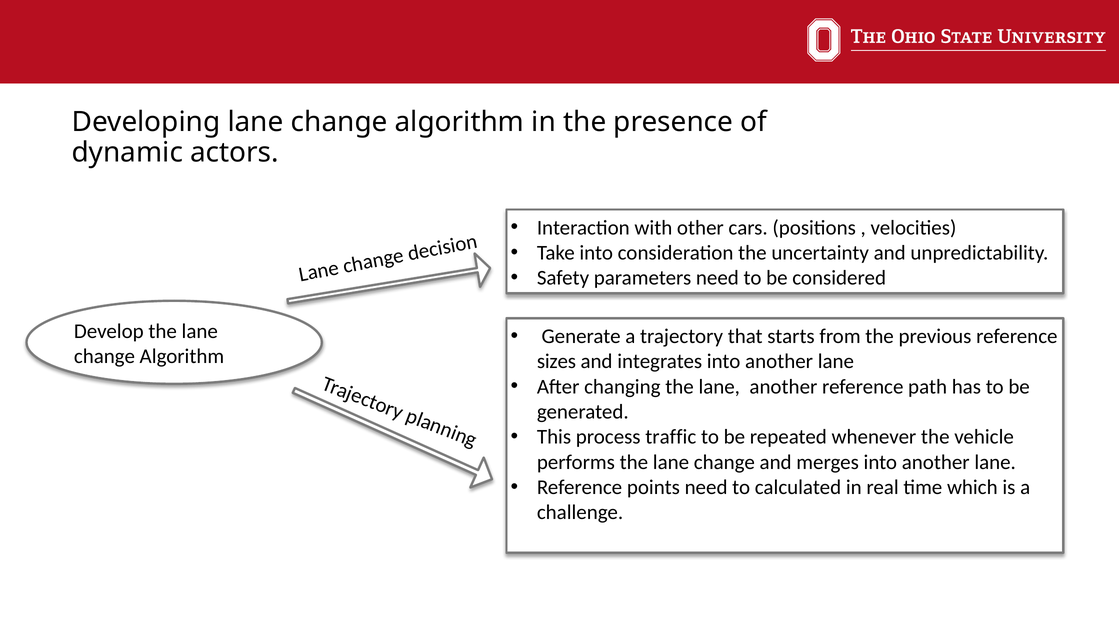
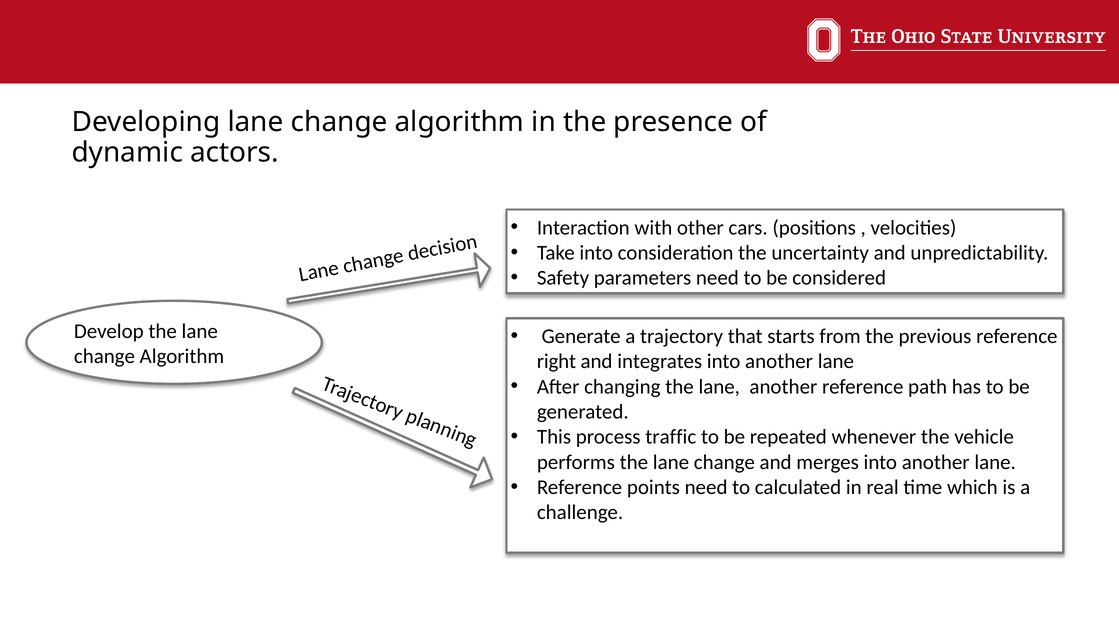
sizes: sizes -> right
